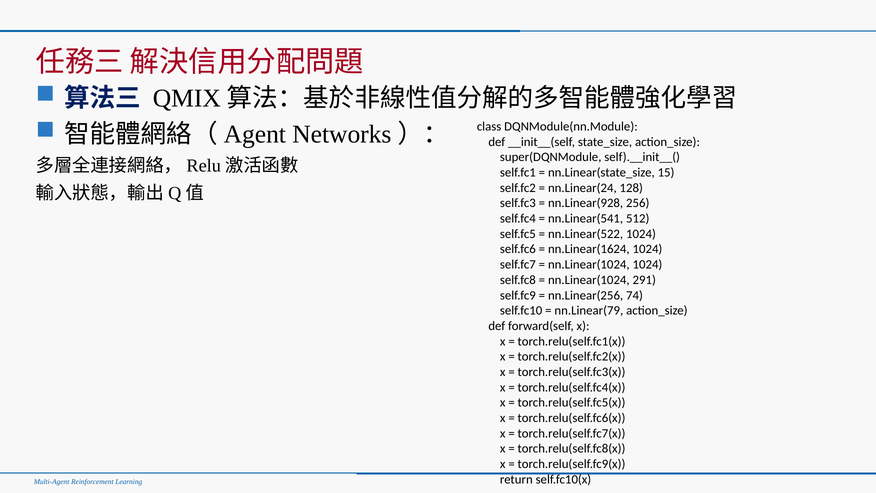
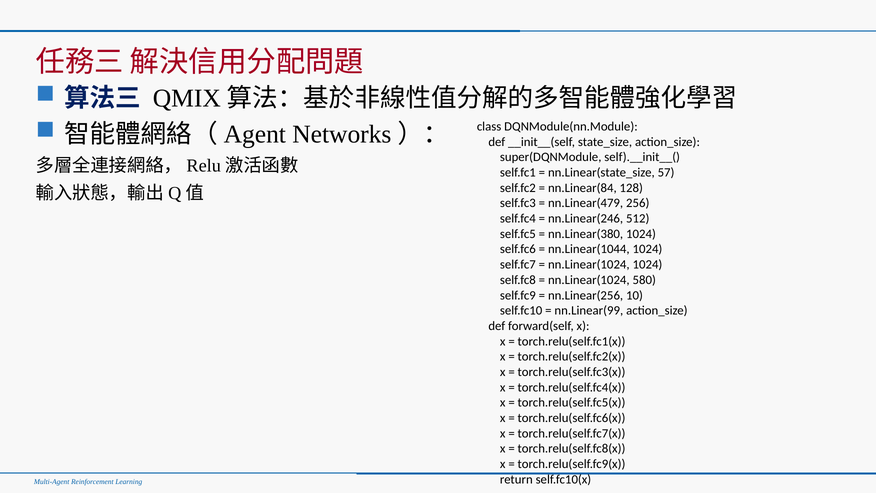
15: 15 -> 57
nn.Linear(24: nn.Linear(24 -> nn.Linear(84
nn.Linear(928: nn.Linear(928 -> nn.Linear(479
nn.Linear(541: nn.Linear(541 -> nn.Linear(246
nn.Linear(522: nn.Linear(522 -> nn.Linear(380
nn.Linear(1624: nn.Linear(1624 -> nn.Linear(1044
291: 291 -> 580
74: 74 -> 10
nn.Linear(79: nn.Linear(79 -> nn.Linear(99
